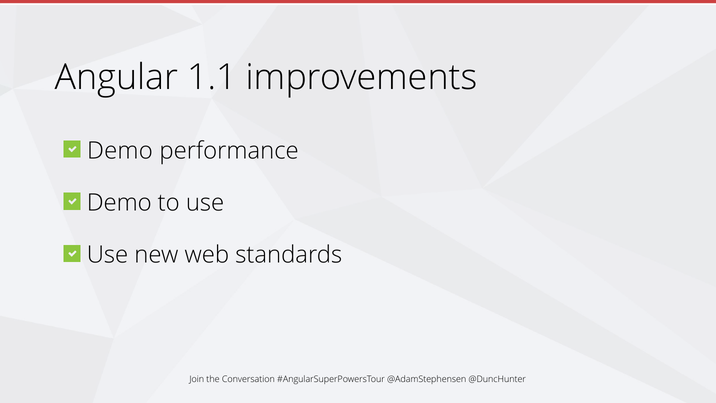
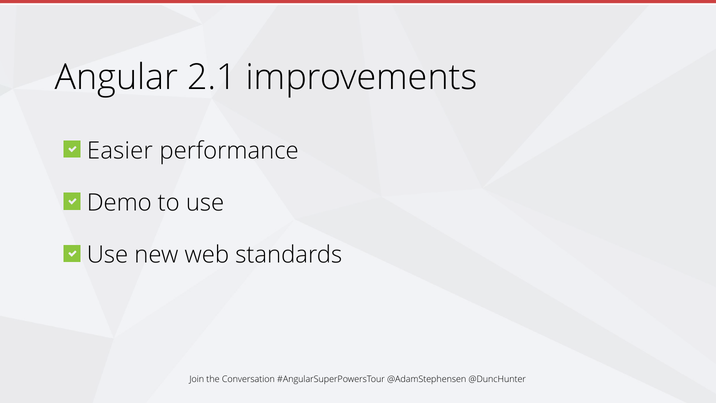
1.1: 1.1 -> 2.1
Demo at (120, 151): Demo -> Easier
